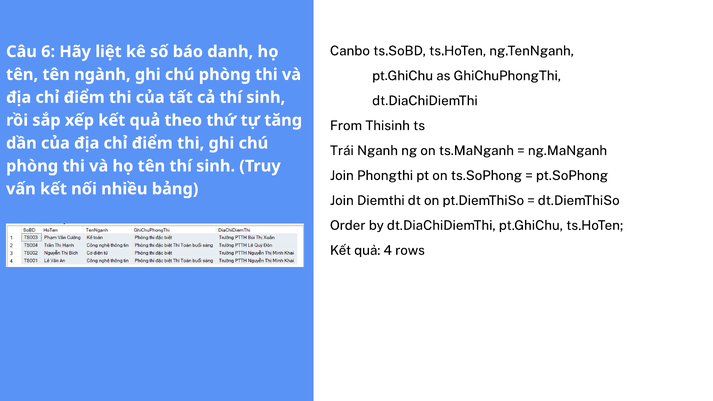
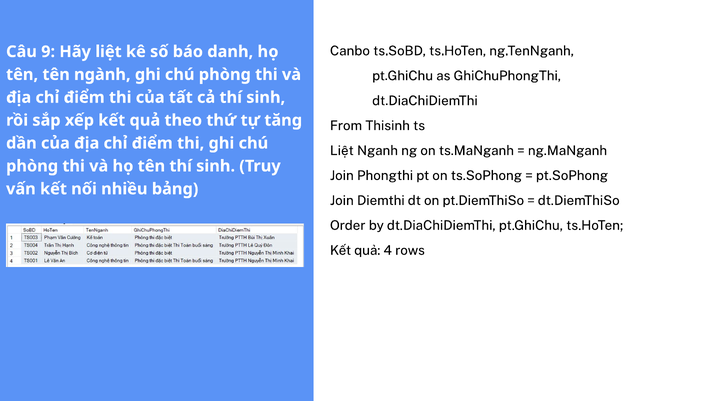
6: 6 -> 9
Trái at (342, 151): Trái -> Liệt
